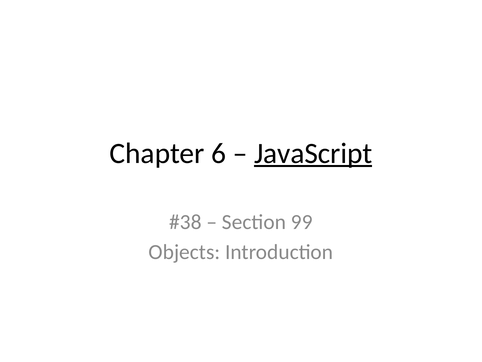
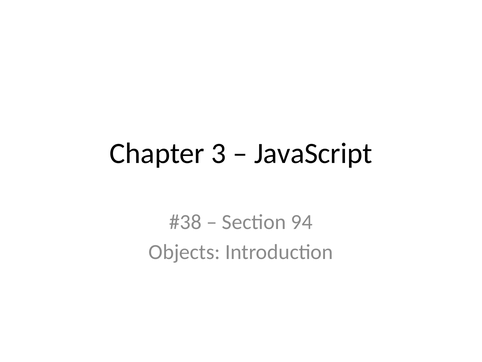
6: 6 -> 3
JavaScript underline: present -> none
99: 99 -> 94
